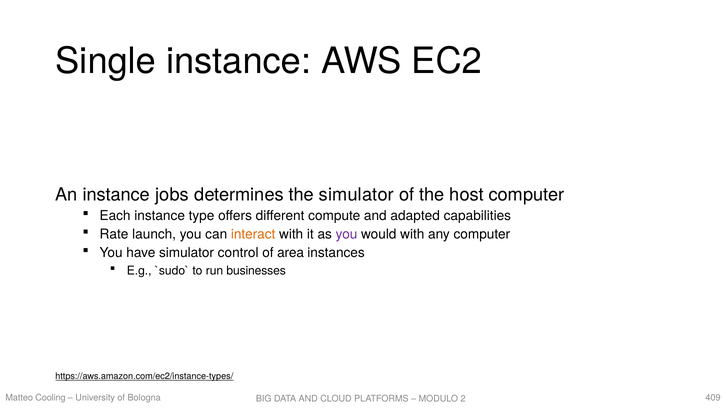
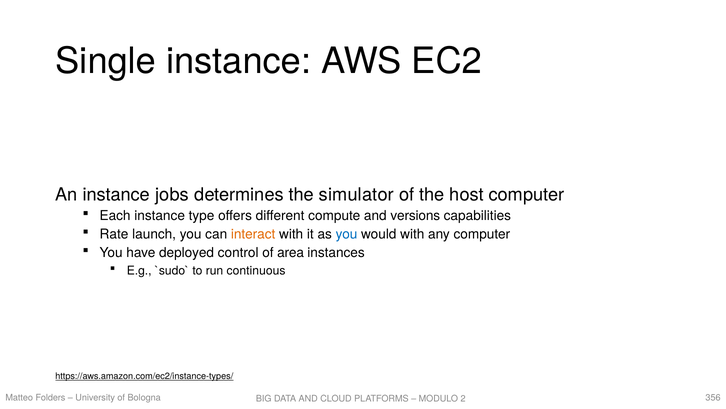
adapted: adapted -> versions
you at (347, 234) colour: purple -> blue
have simulator: simulator -> deployed
businesses: businesses -> continuous
Cooling: Cooling -> Folders
409: 409 -> 356
